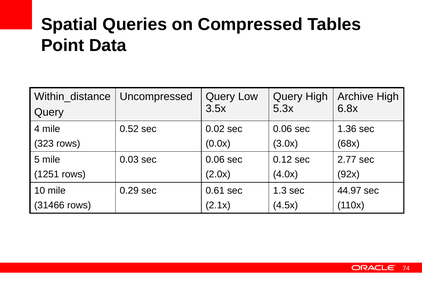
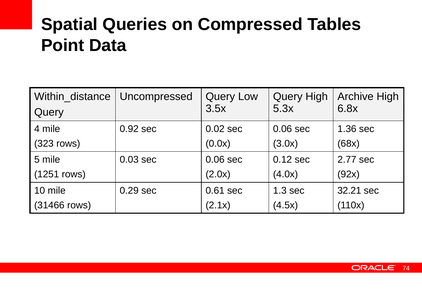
0.52: 0.52 -> 0.92
44.97: 44.97 -> 32.21
